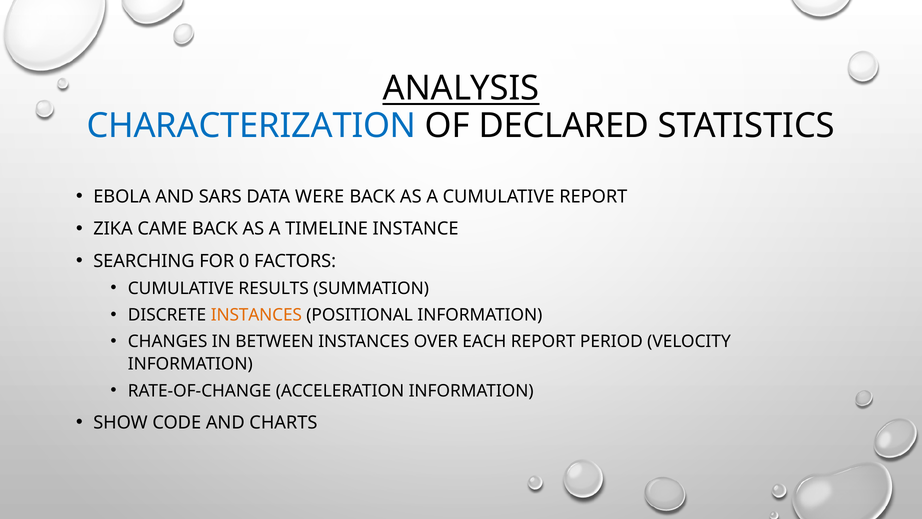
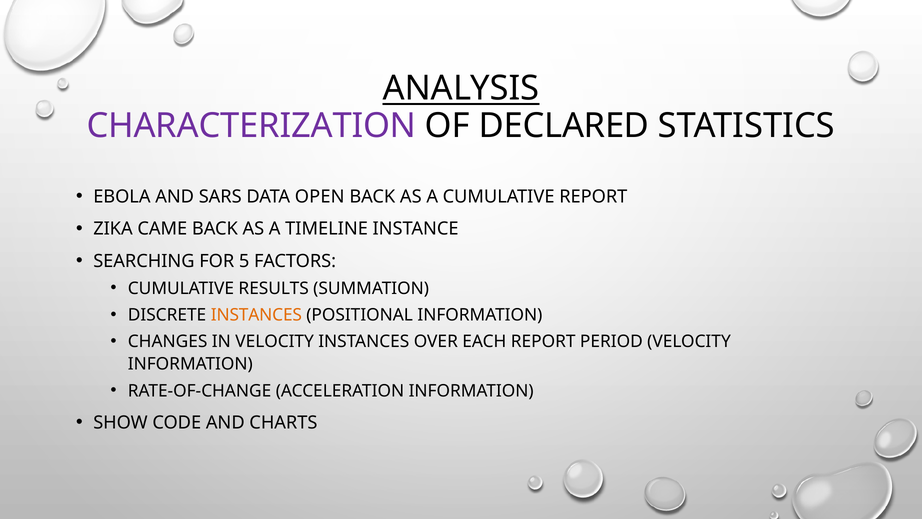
CHARACTERIZATION colour: blue -> purple
WERE: WERE -> OPEN
0: 0 -> 5
IN BETWEEN: BETWEEN -> VELOCITY
